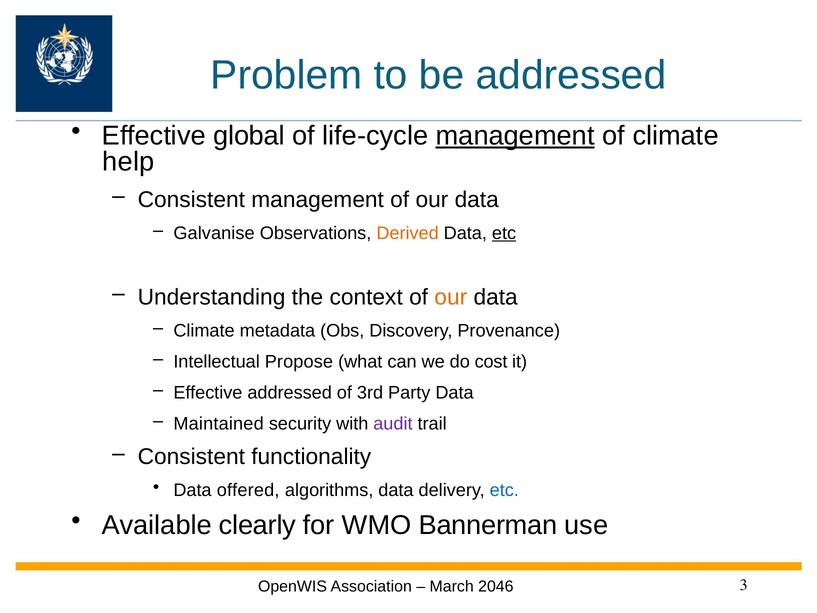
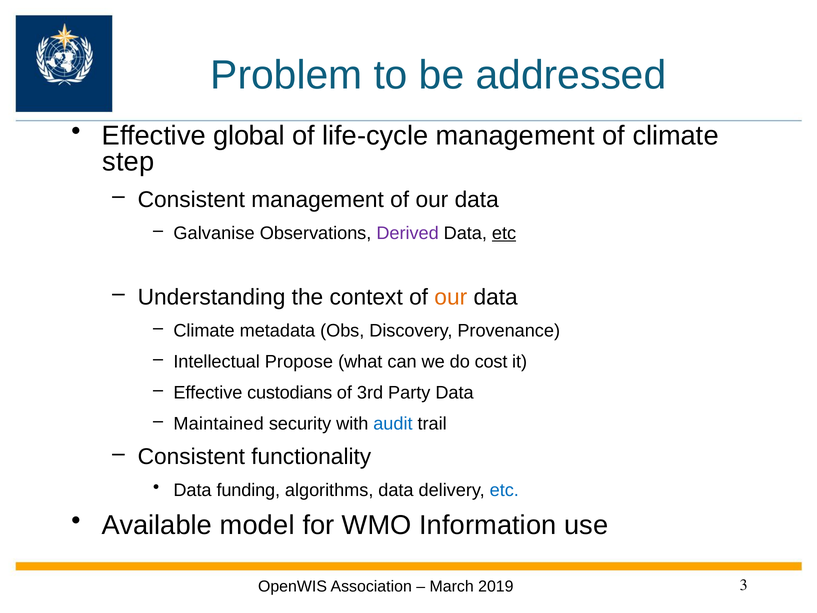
management at (515, 136) underline: present -> none
help: help -> step
Derived colour: orange -> purple
Effective addressed: addressed -> custodians
audit colour: purple -> blue
offered: offered -> funding
clearly: clearly -> model
Bannerman: Bannerman -> Information
2046: 2046 -> 2019
